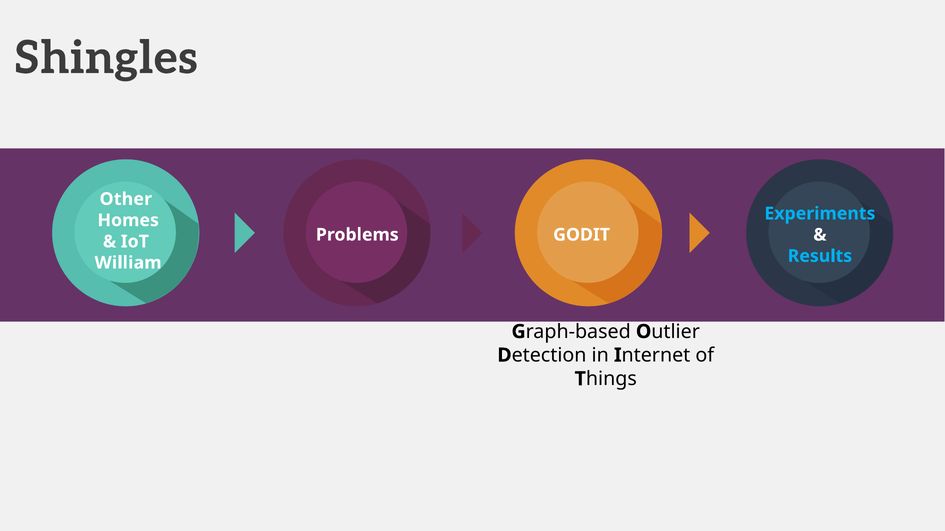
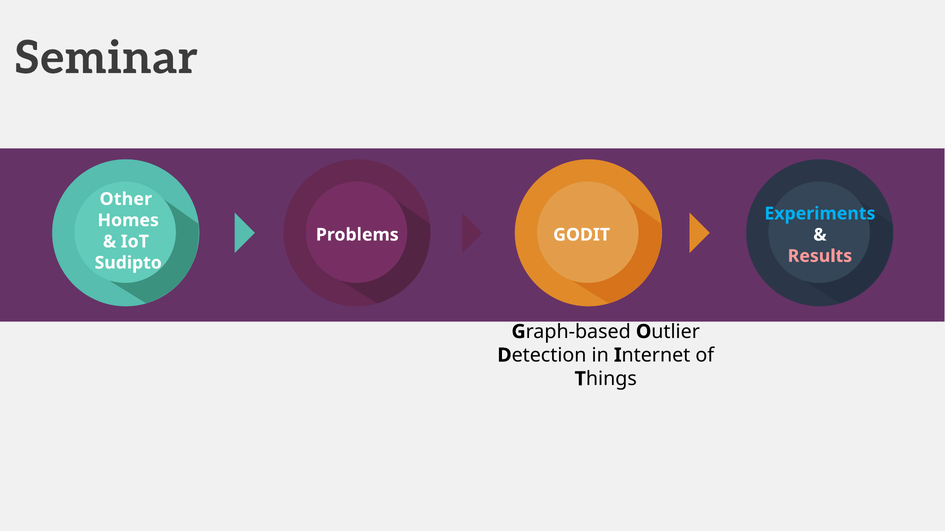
Shingles: Shingles -> Seminar
Results colour: light blue -> pink
William: William -> Sudipto
